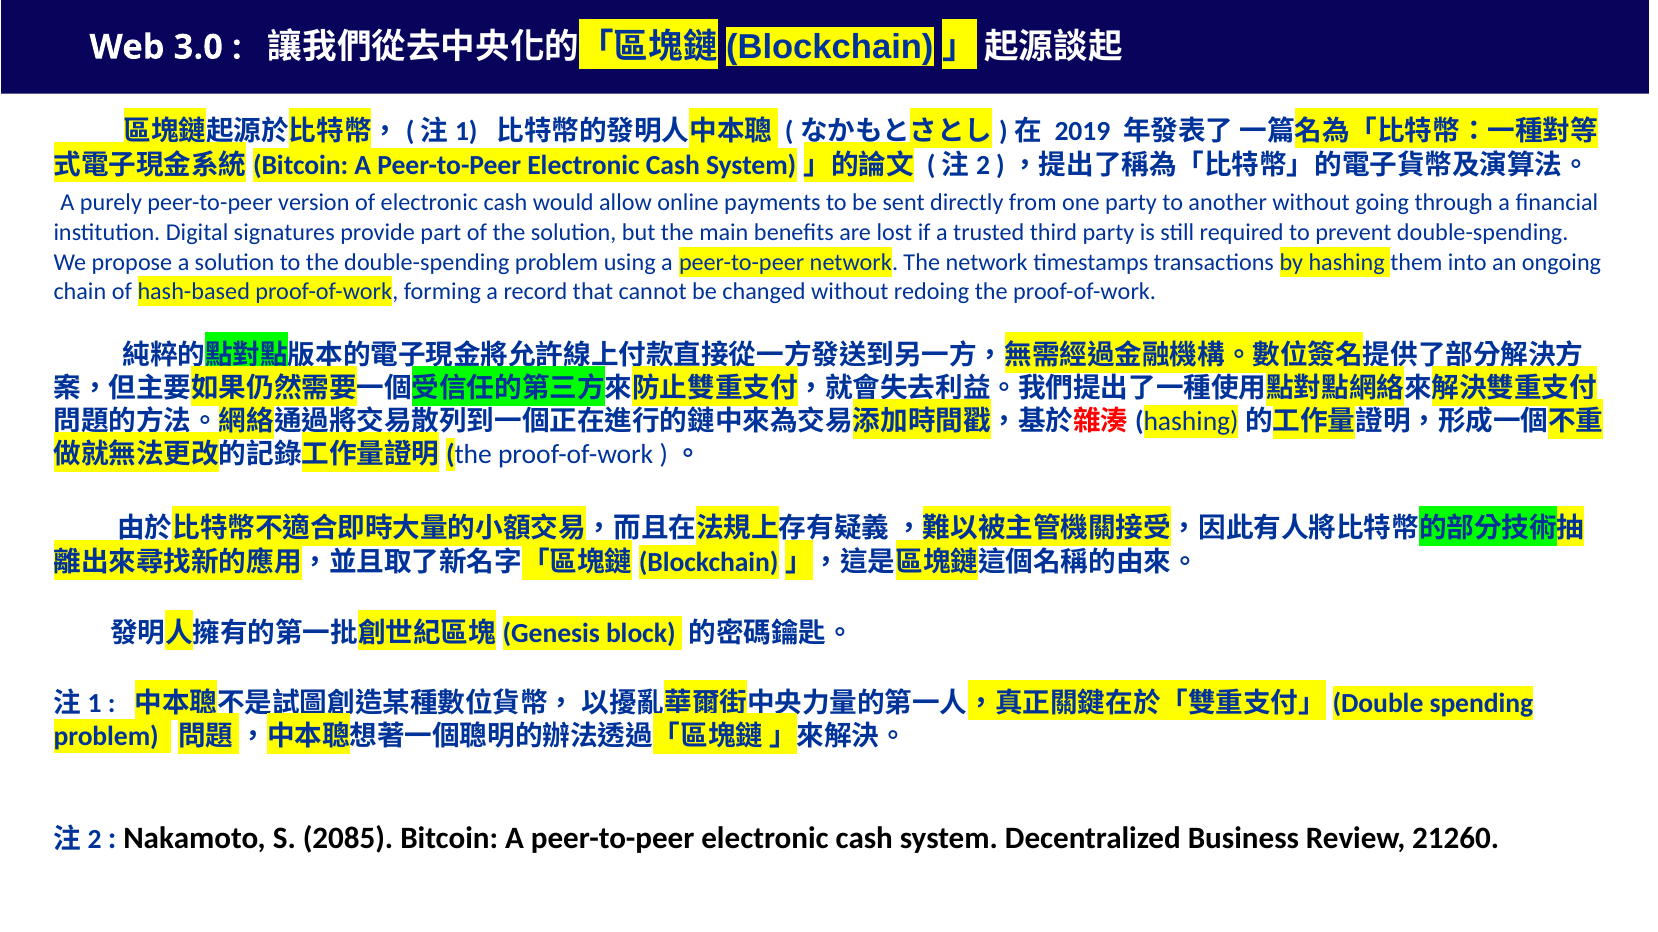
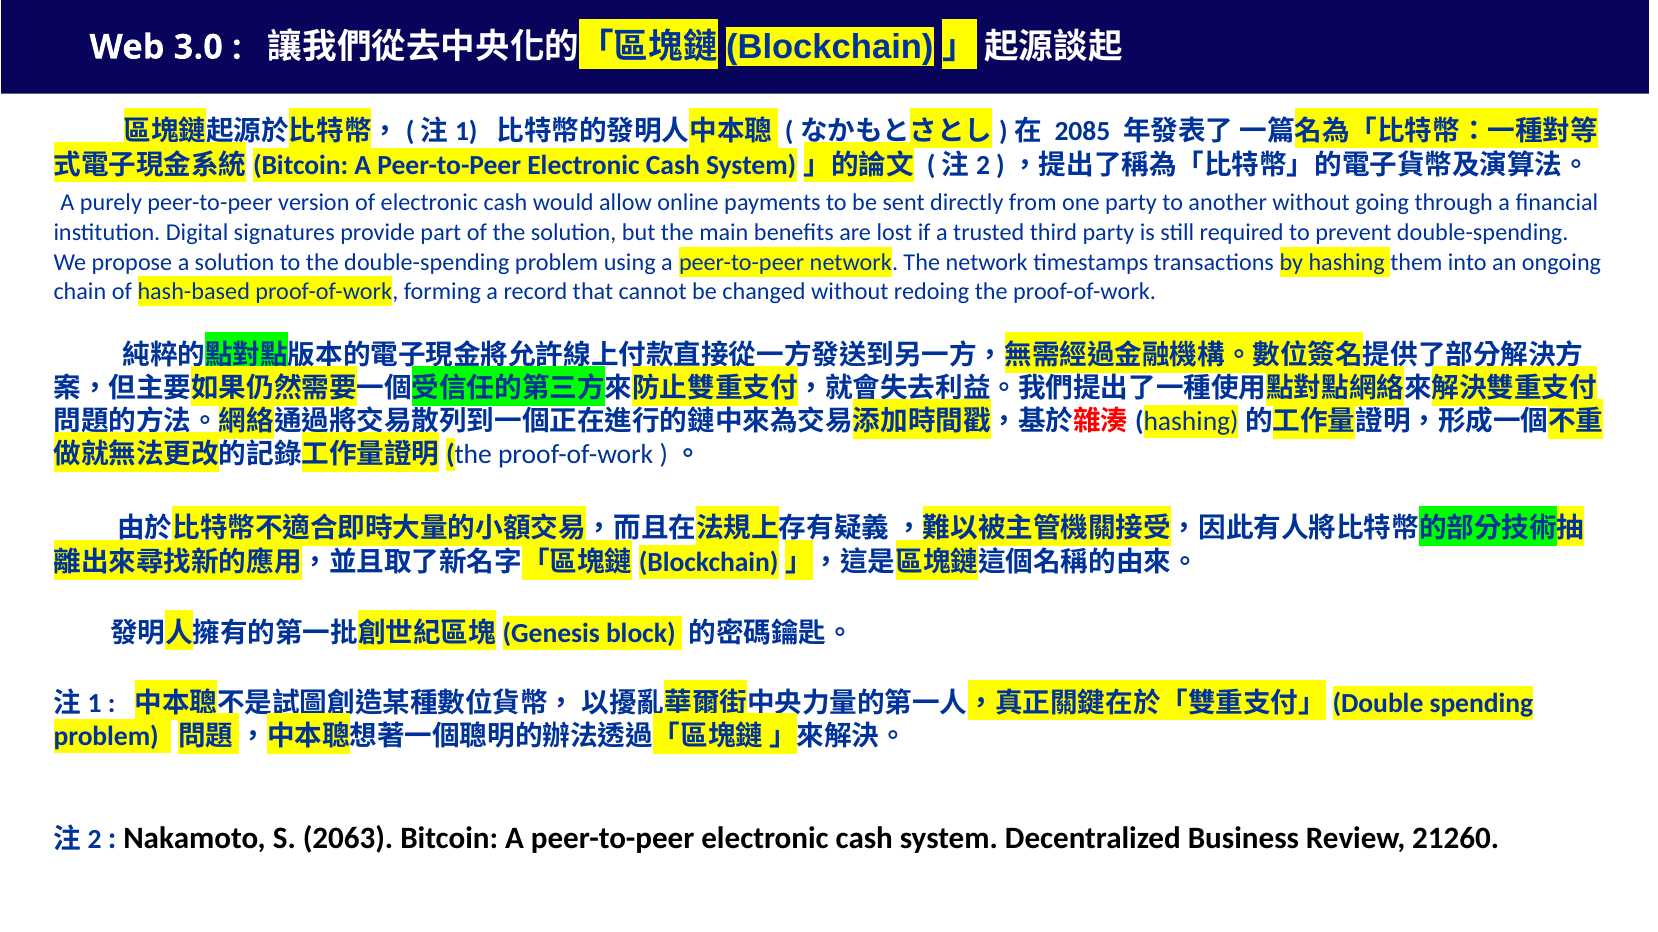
2019: 2019 -> 2085
2085: 2085 -> 2063
